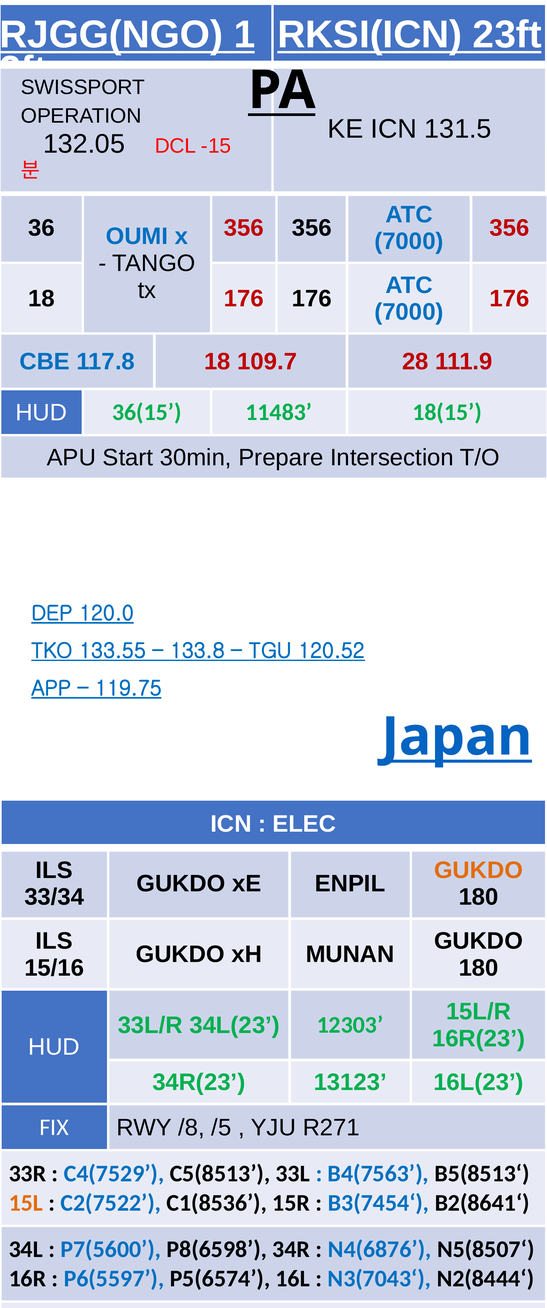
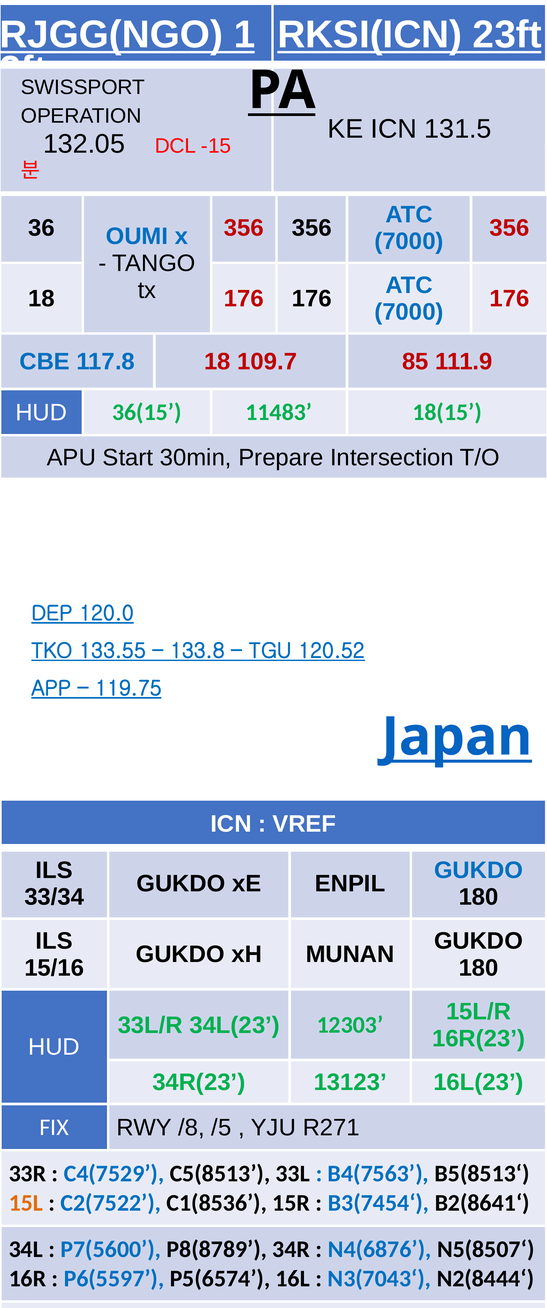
28: 28 -> 85
ELEC: ELEC -> VREF
GUKDO at (478, 871) colour: orange -> blue
P8(6598: P8(6598 -> P8(8789
